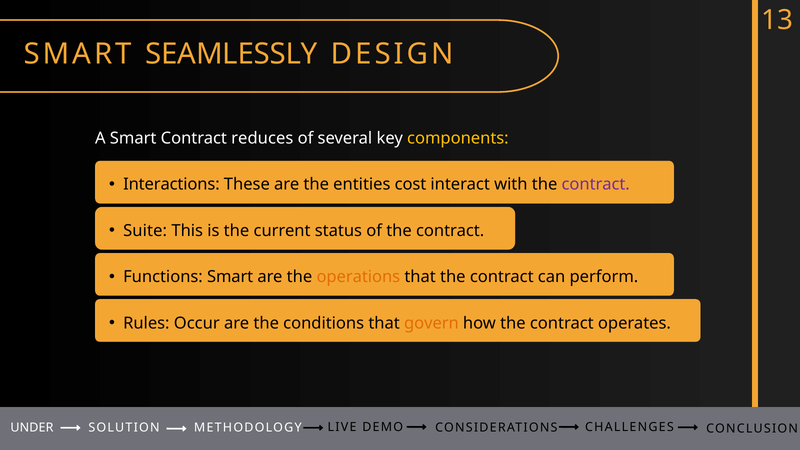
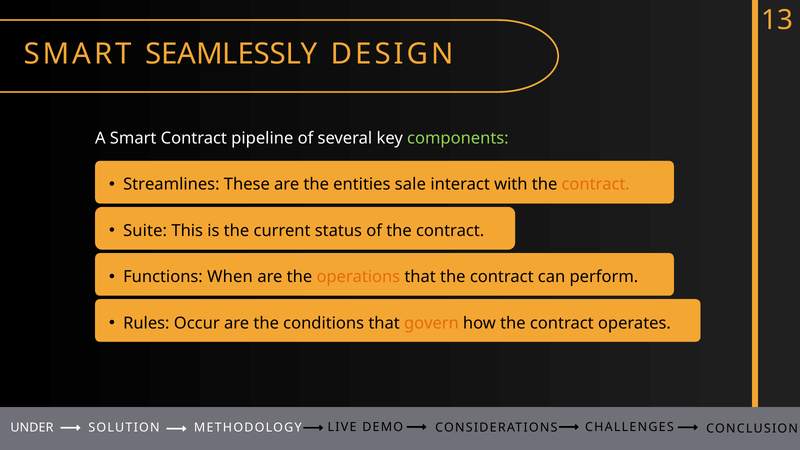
reduces: reduces -> pipeline
components colour: yellow -> light green
Interactions: Interactions -> Streamlines
cost: cost -> sale
contract at (596, 185) colour: purple -> orange
Functions Smart: Smart -> When
